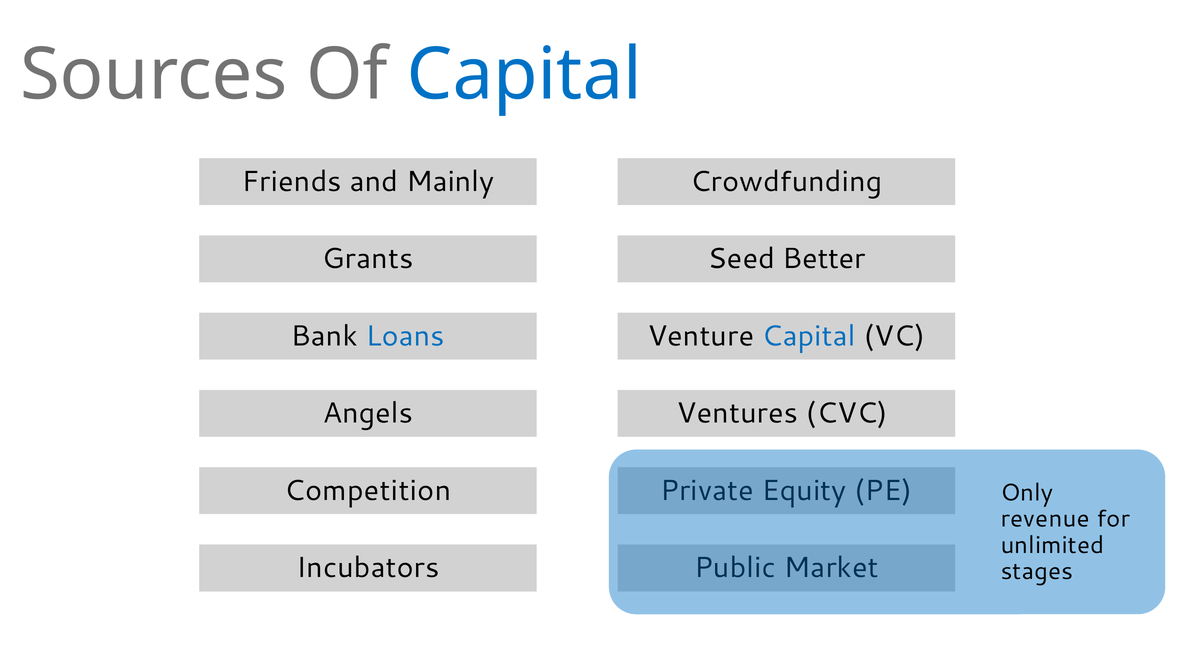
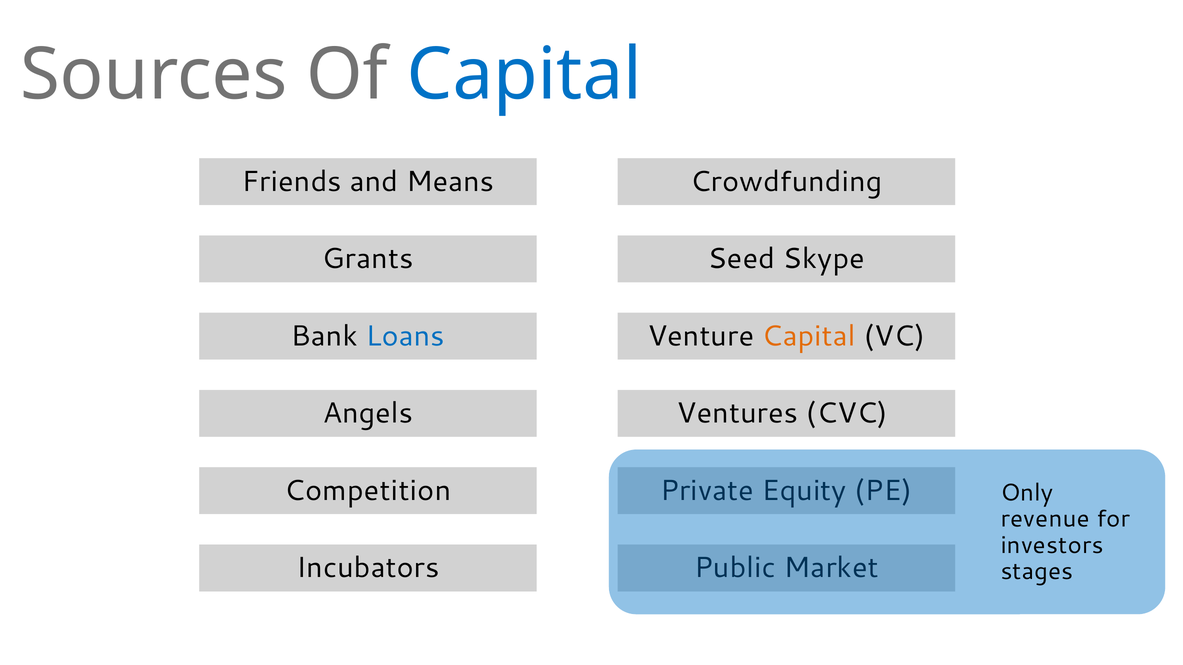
Mainly: Mainly -> Means
Better: Better -> Skype
Capital at (809, 336) colour: blue -> orange
unlimited: unlimited -> investors
